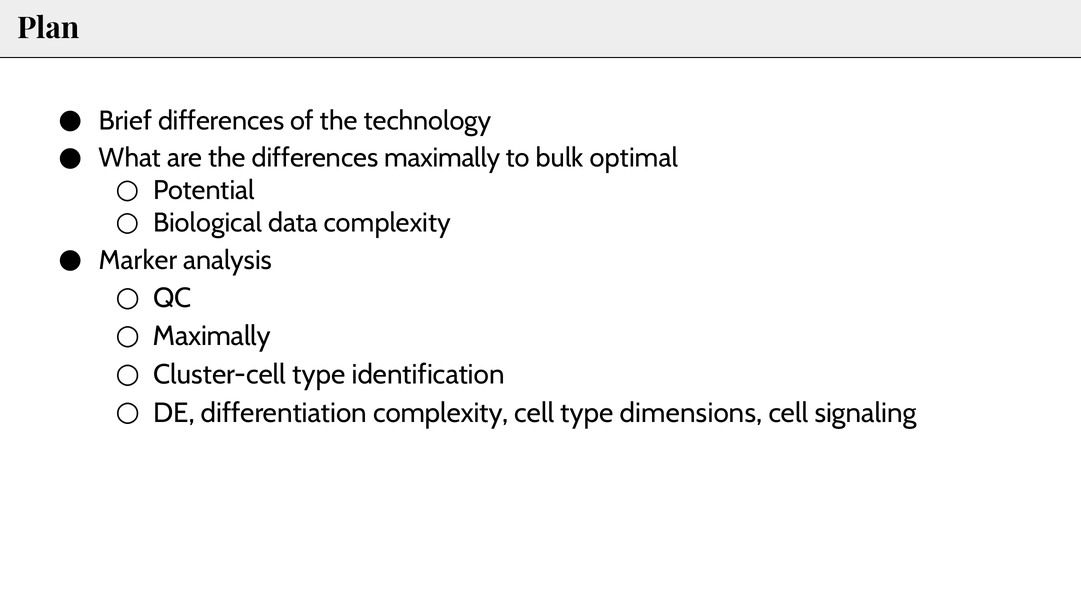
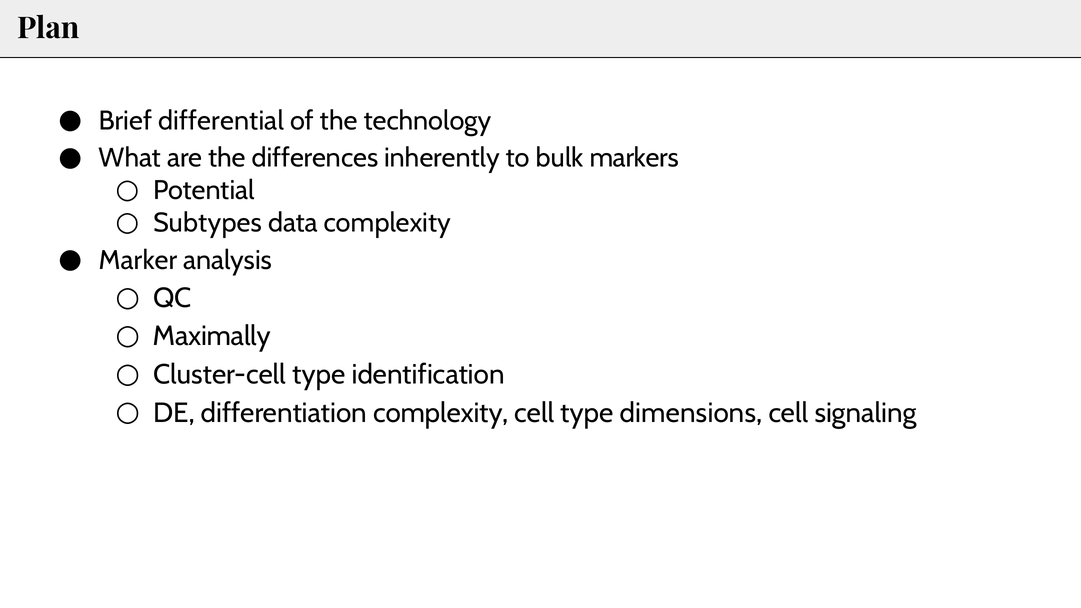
Brief differences: differences -> differential
differences maximally: maximally -> inherently
optimal: optimal -> markers
Biological: Biological -> Subtypes
